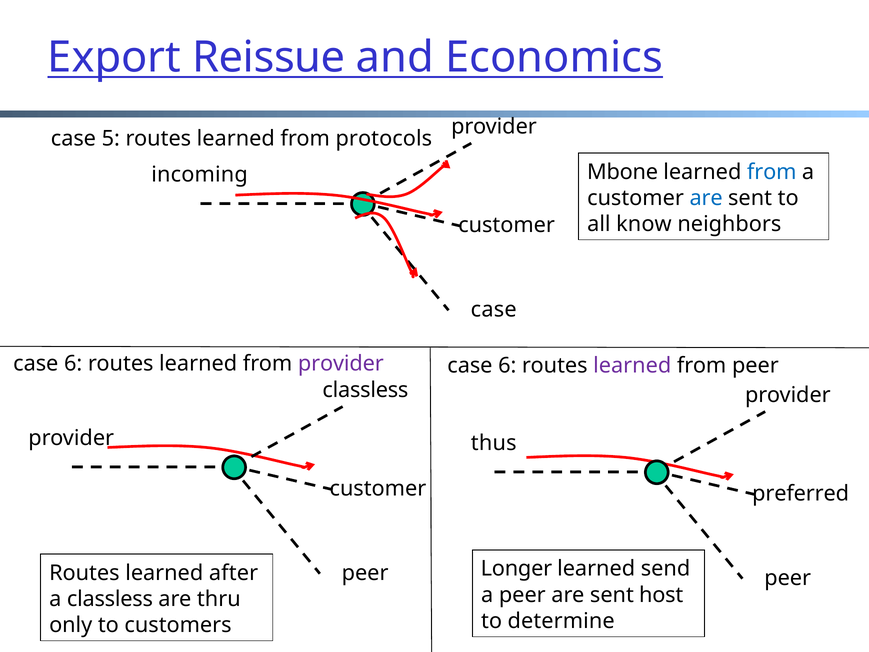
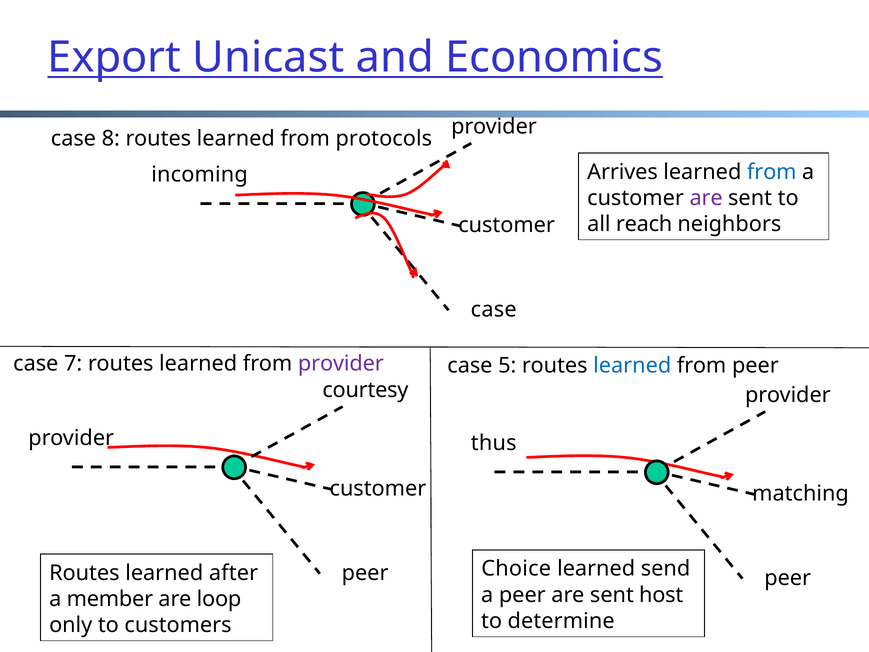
Reissue: Reissue -> Unicast
5: 5 -> 8
Mbone: Mbone -> Arrives
are at (706, 198) colour: blue -> purple
know: know -> reach
6 at (73, 363): 6 -> 7
6 at (507, 365): 6 -> 5
learned at (632, 365) colour: purple -> blue
classless at (365, 390): classless -> courtesy
preferred: preferred -> matching
Longer: Longer -> Choice
a classless: classless -> member
thru: thru -> loop
